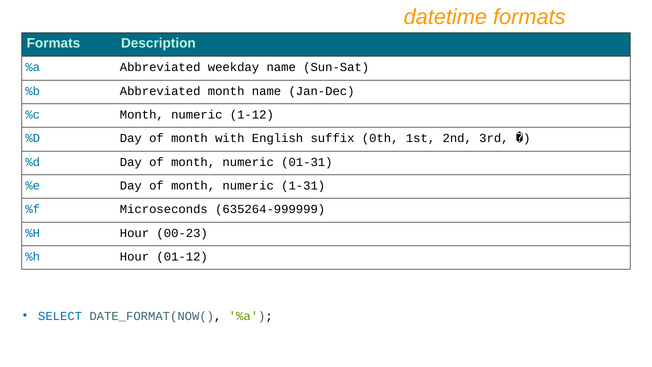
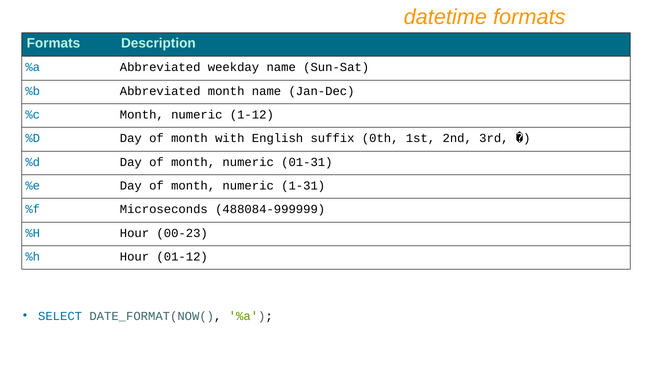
635264-999999: 635264-999999 -> 488084-999999
